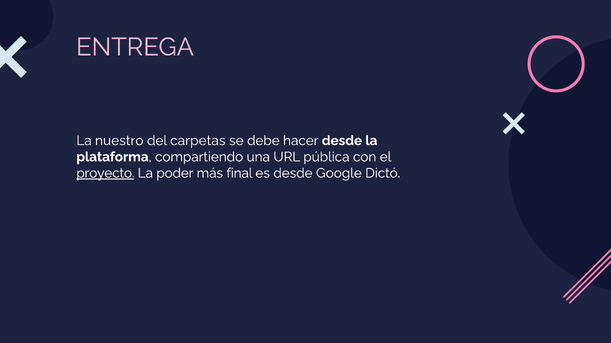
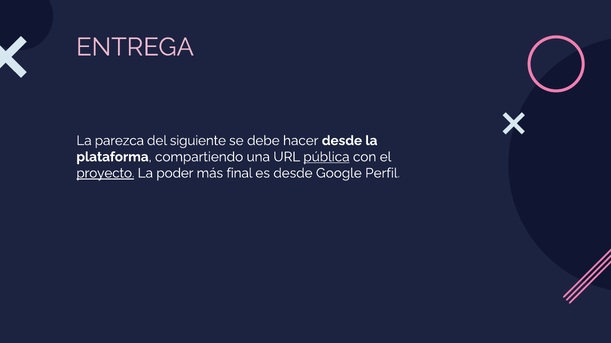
nuestro: nuestro -> parezca
carpetas: carpetas -> siguiente
pública underline: none -> present
Dictó: Dictó -> Perfil
